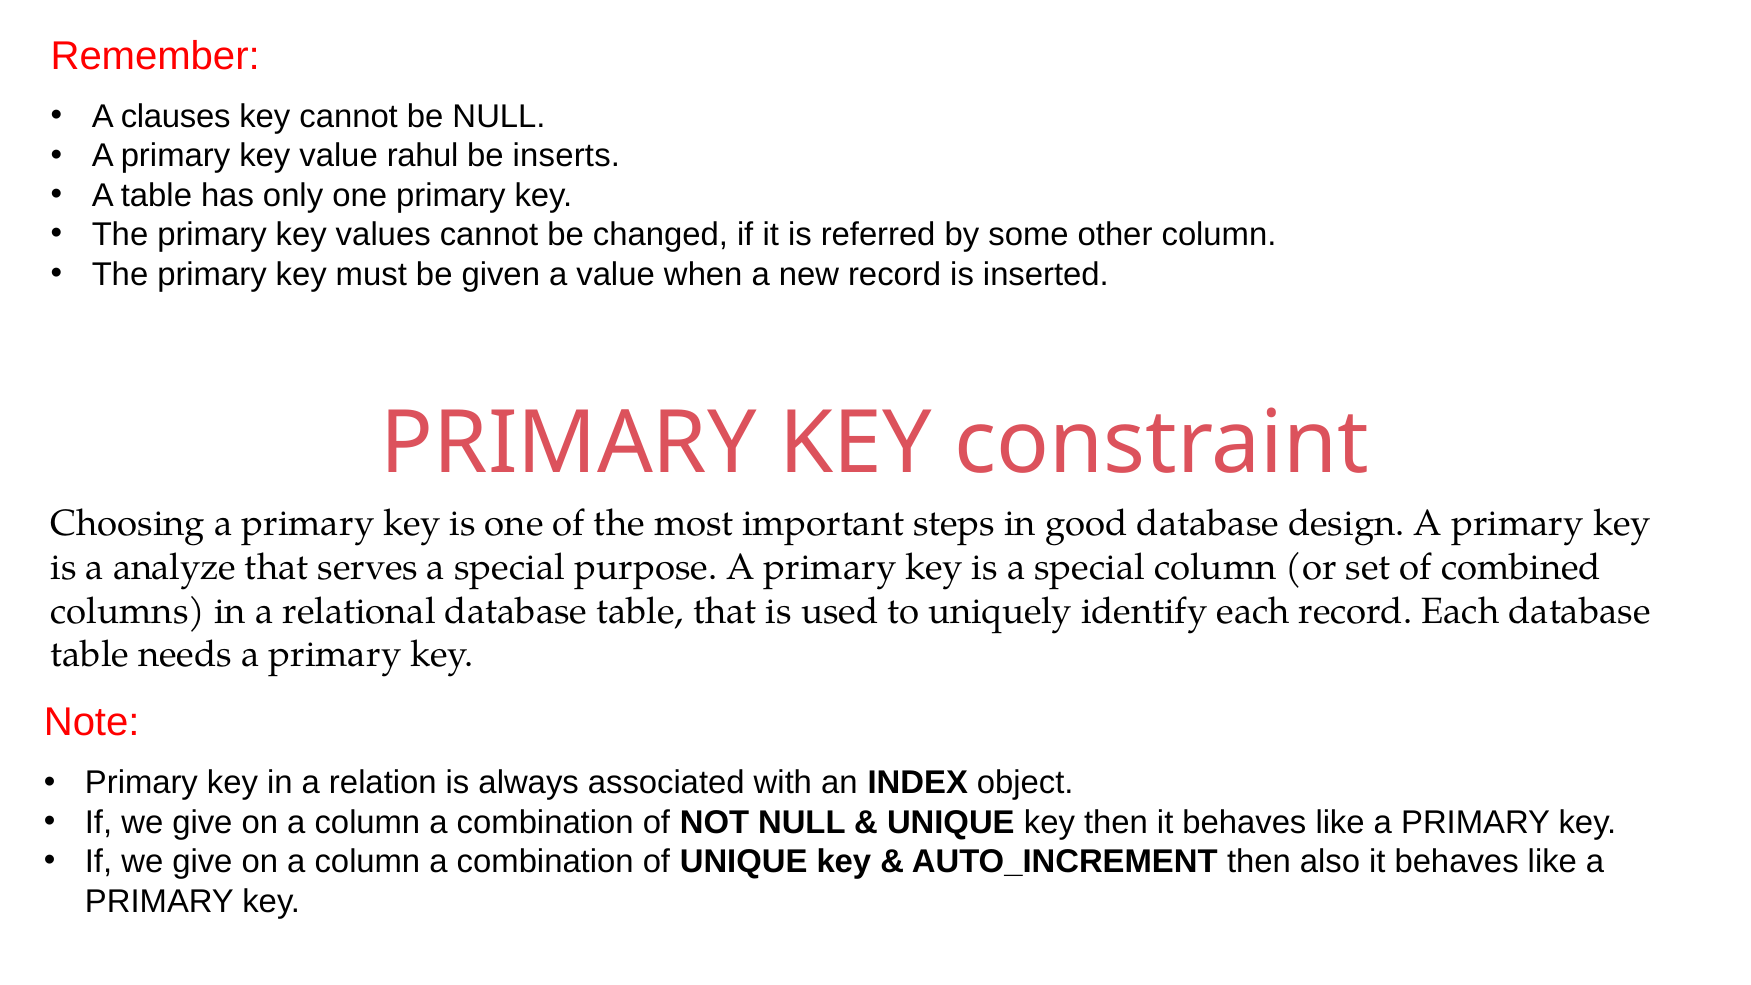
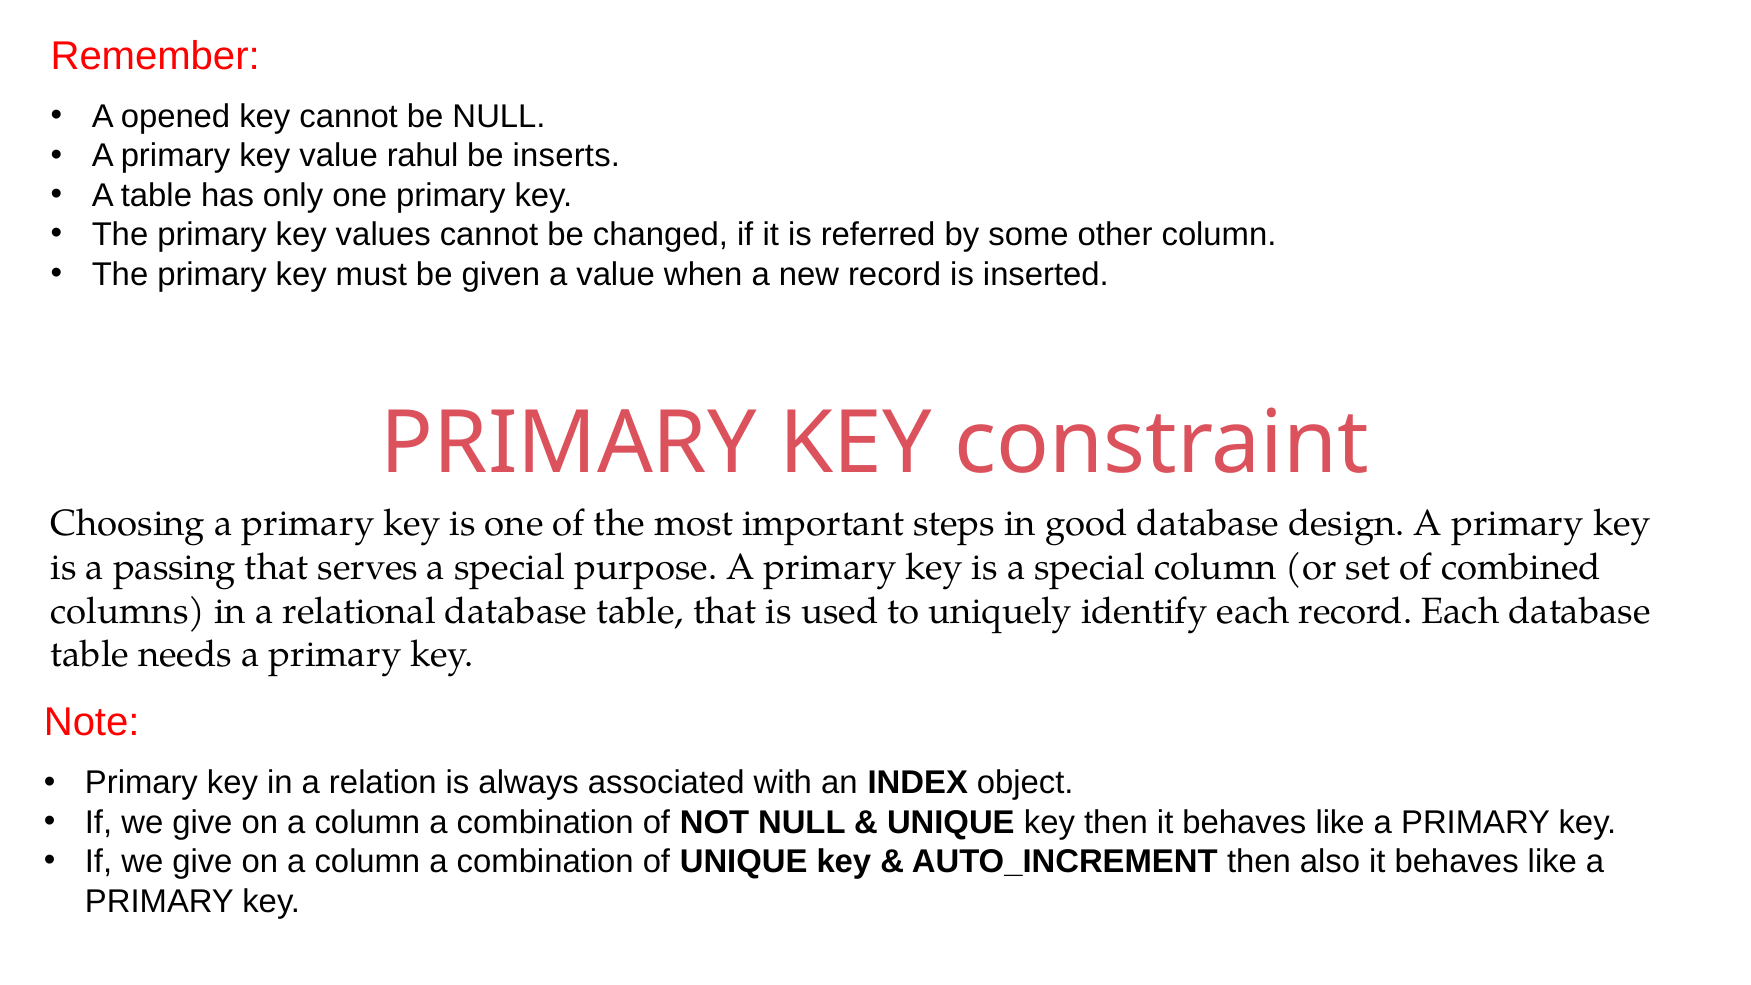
clauses: clauses -> opened
analyze: analyze -> passing
